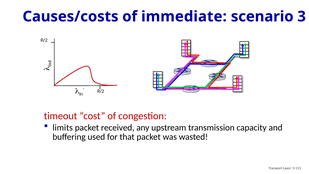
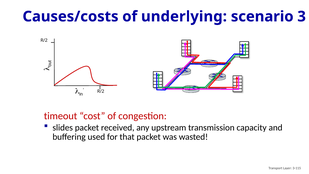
immediate: immediate -> underlying
limits: limits -> slides
